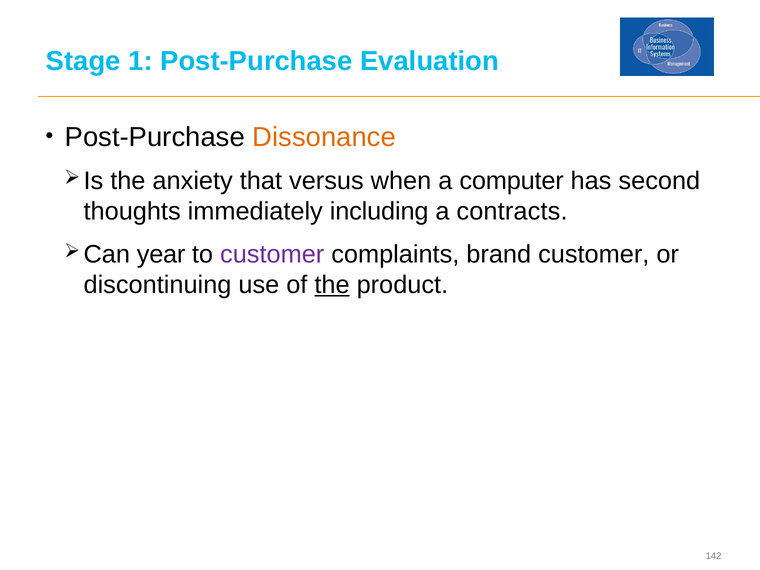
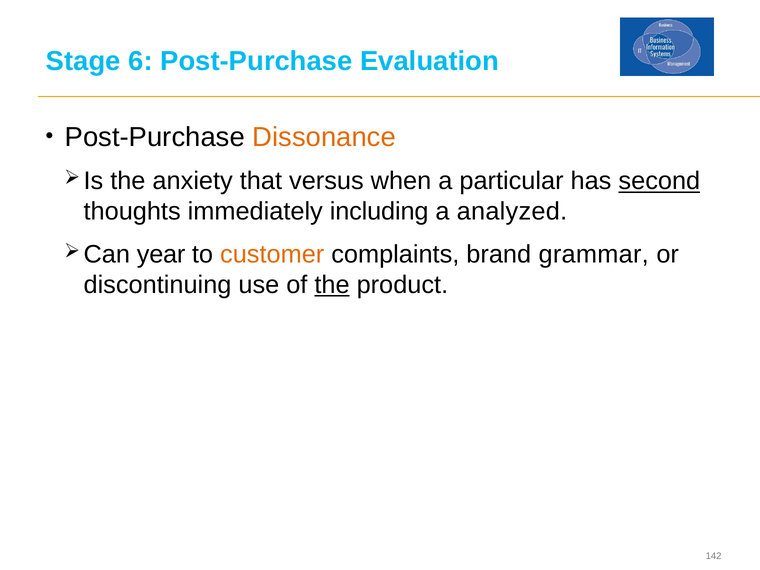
1: 1 -> 6
computer: computer -> particular
second underline: none -> present
contracts: contracts -> analyzed
customer at (272, 255) colour: purple -> orange
brand customer: customer -> grammar
